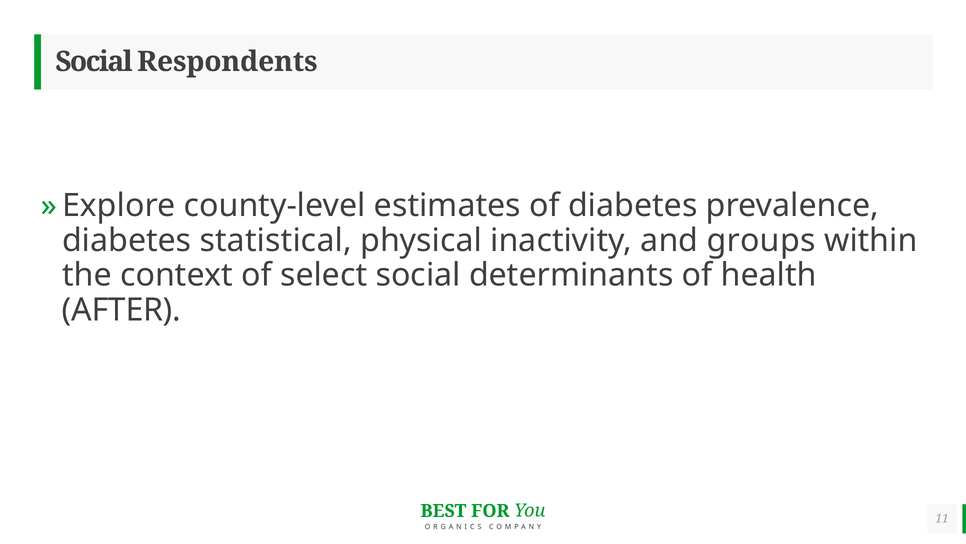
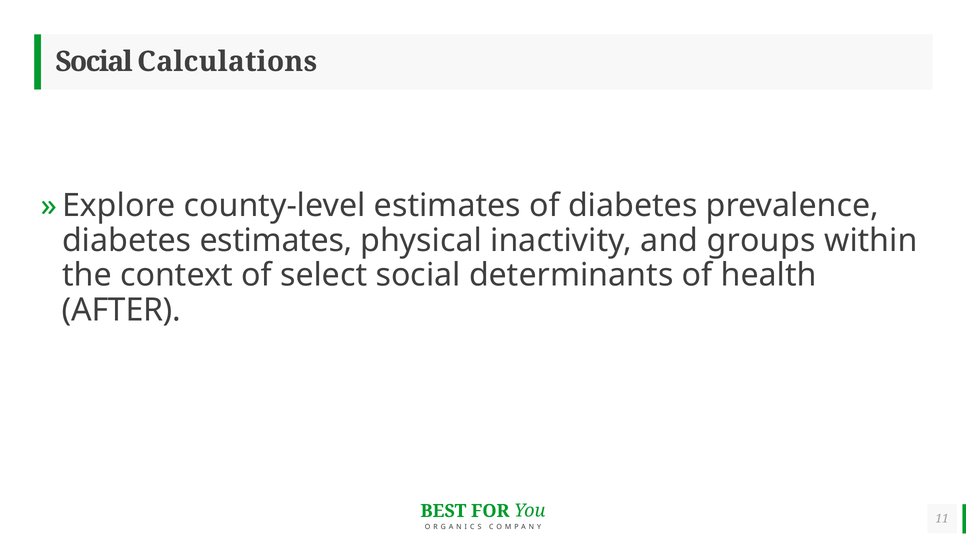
Respondents: Respondents -> Calculations
diabetes statistical: statistical -> estimates
